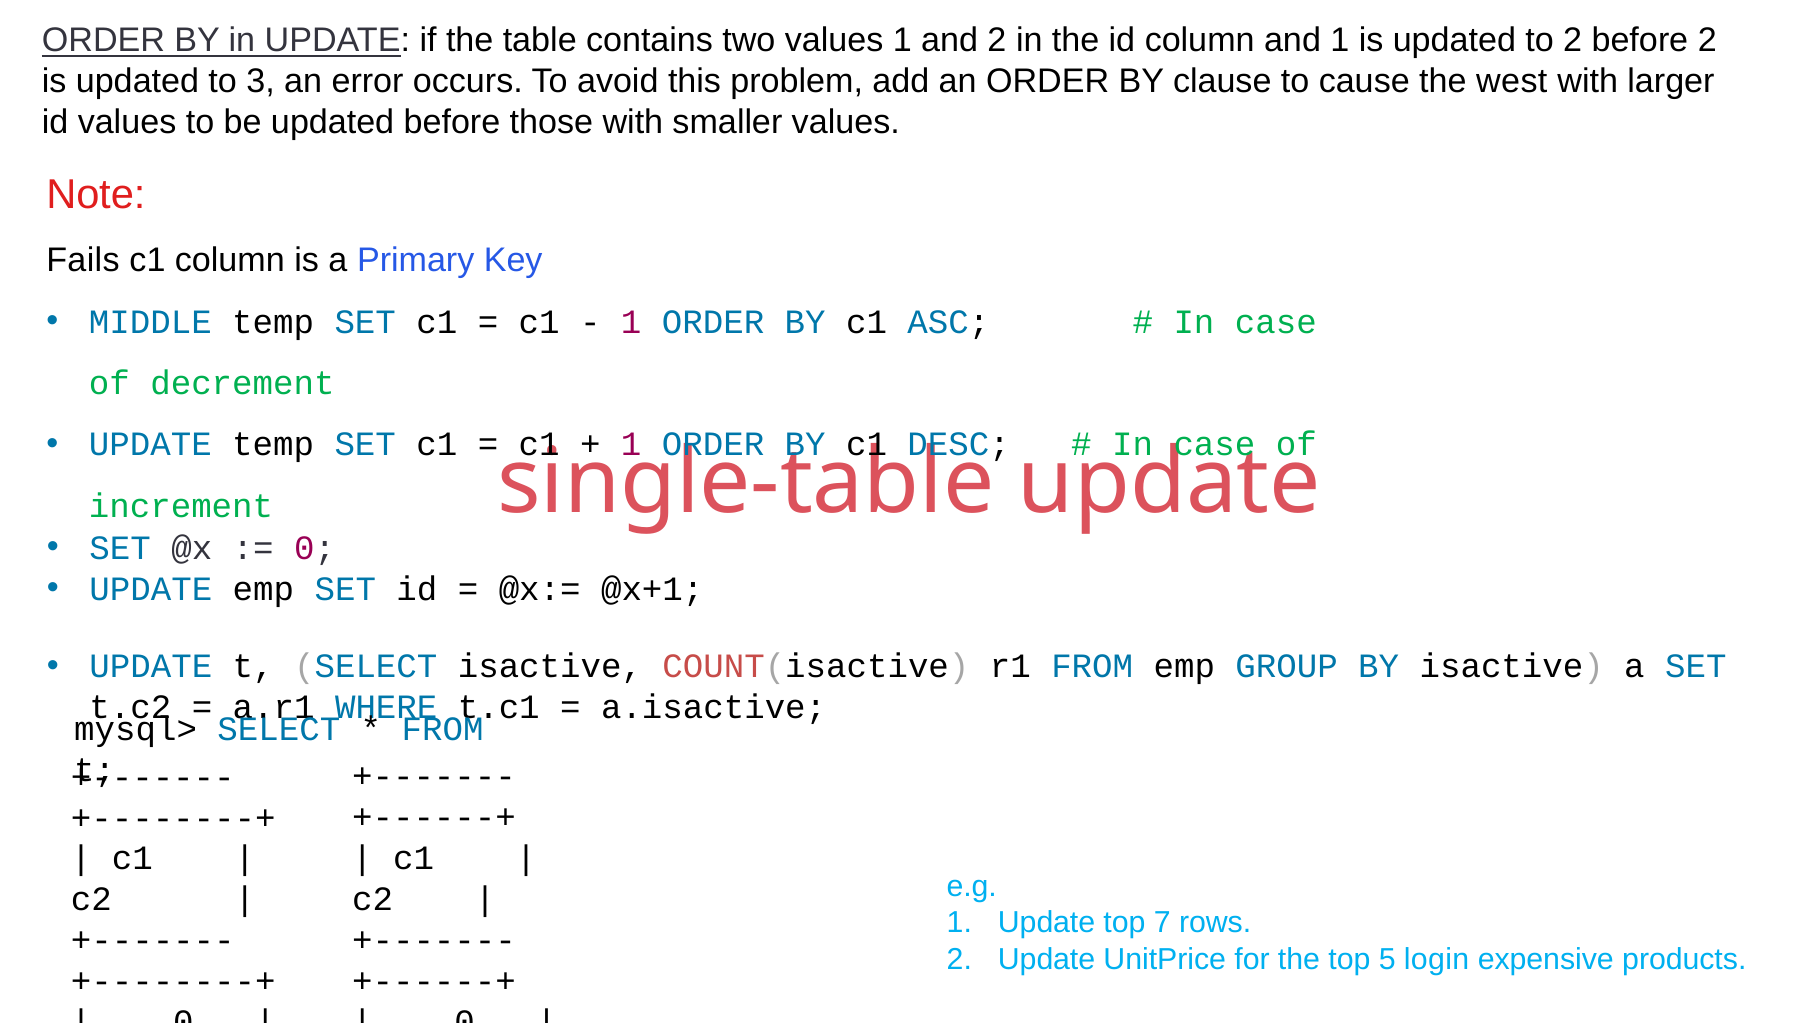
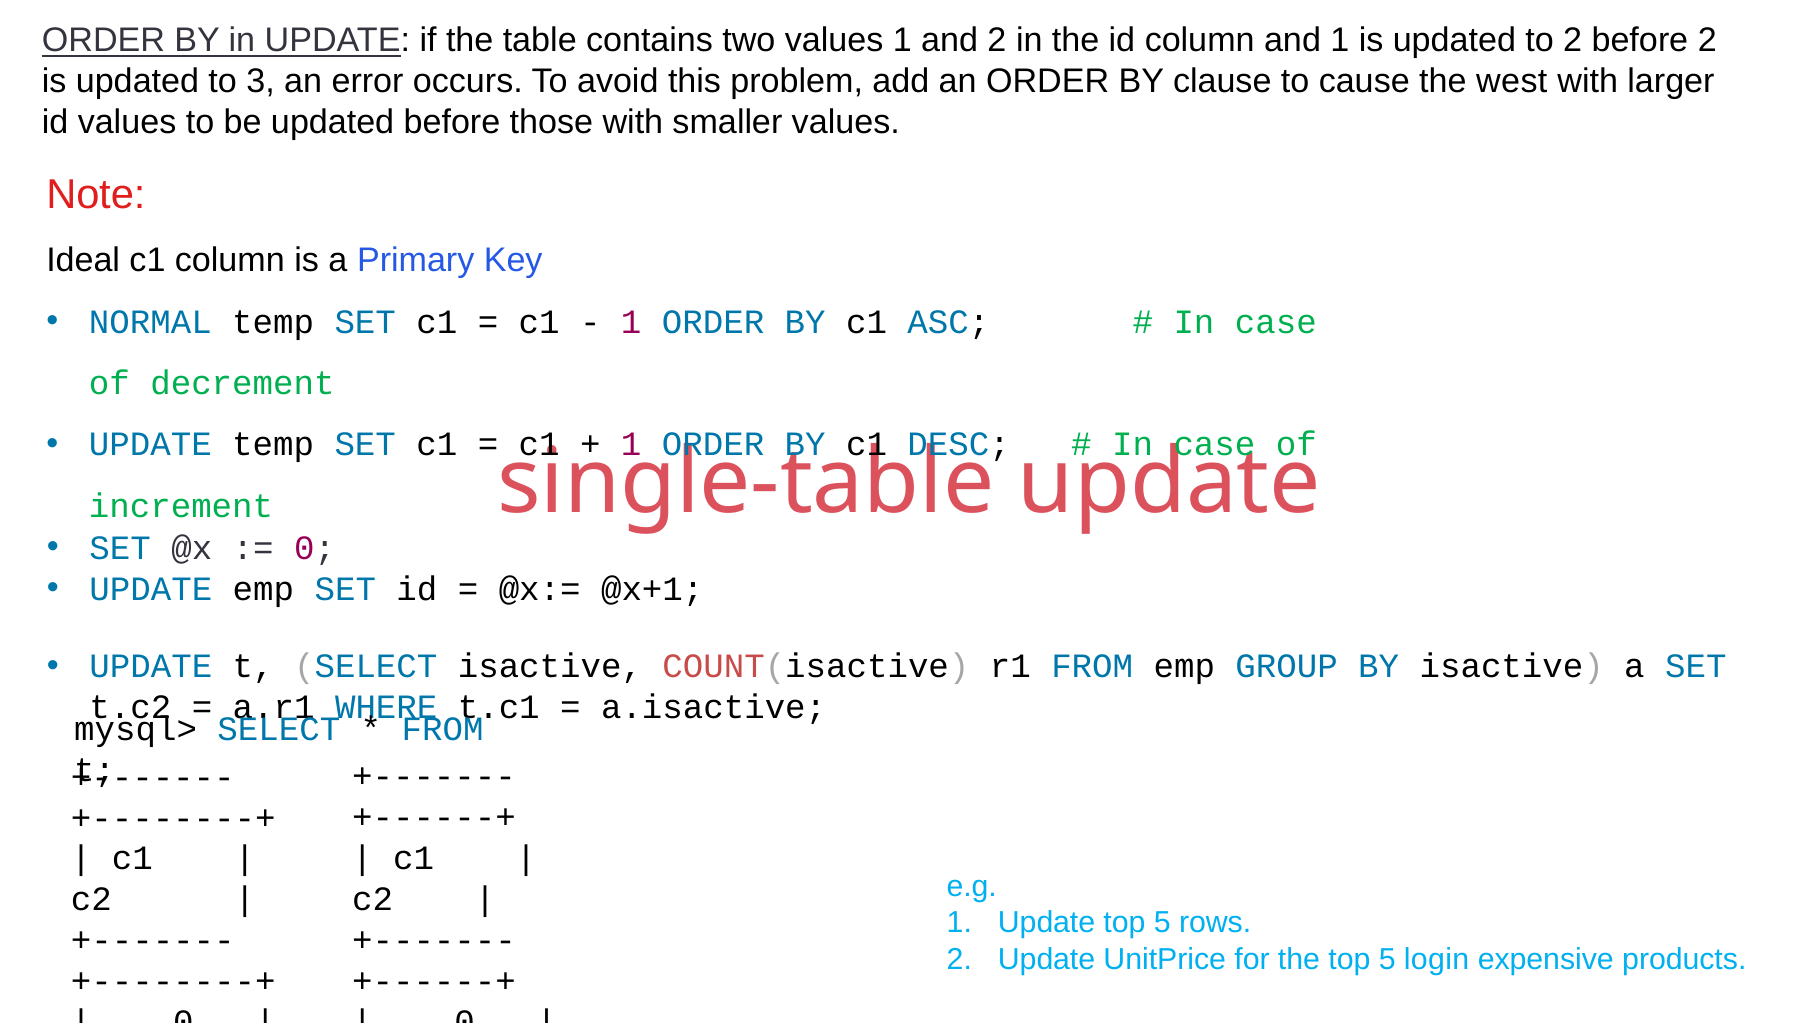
Fails: Fails -> Ideal
MIDDLE: MIDDLE -> NORMAL
Update top 7: 7 -> 5
